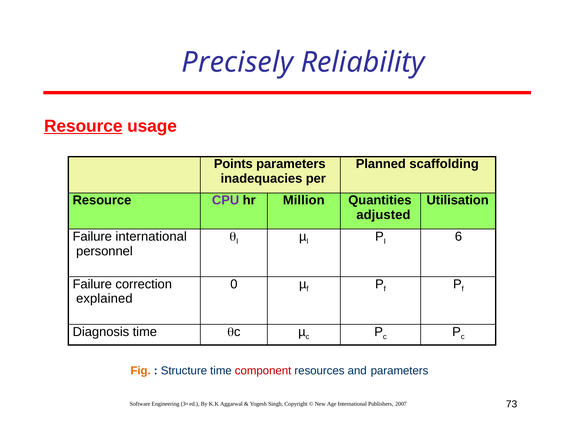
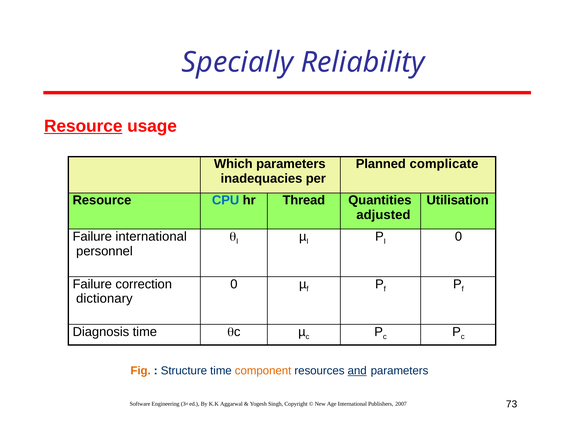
Precisely: Precisely -> Specially
Points: Points -> Which
scaffolding: scaffolding -> complicate
CPU colour: purple -> blue
Million: Million -> Thread
6 at (458, 236): 6 -> 0
explained: explained -> dictionary
component colour: red -> orange
and underline: none -> present
